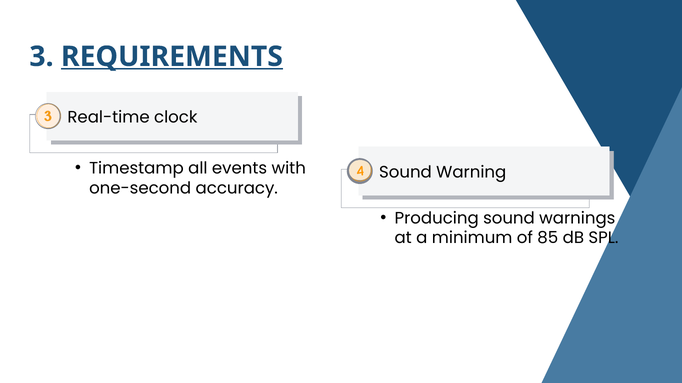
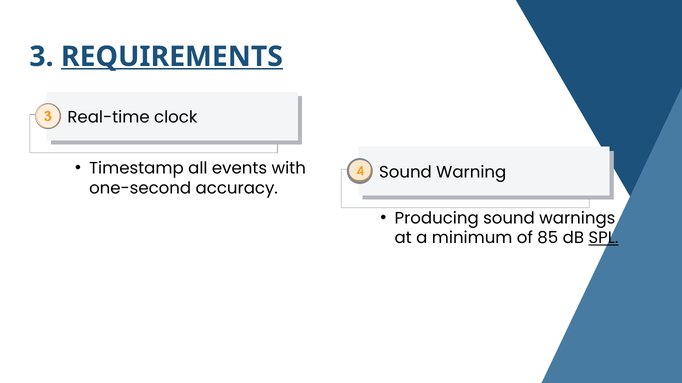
SPL underline: none -> present
